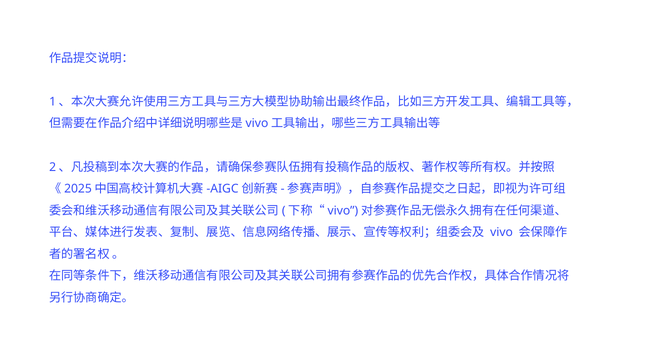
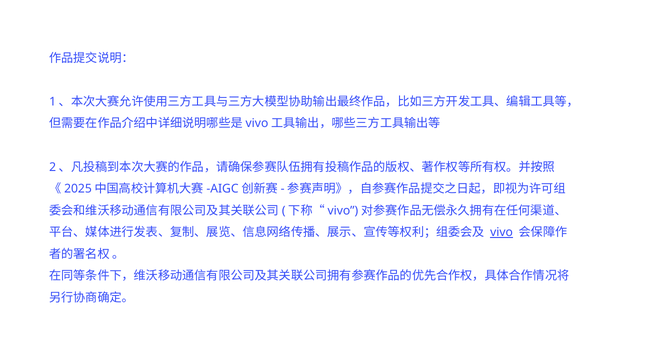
vivo underline: none -> present
